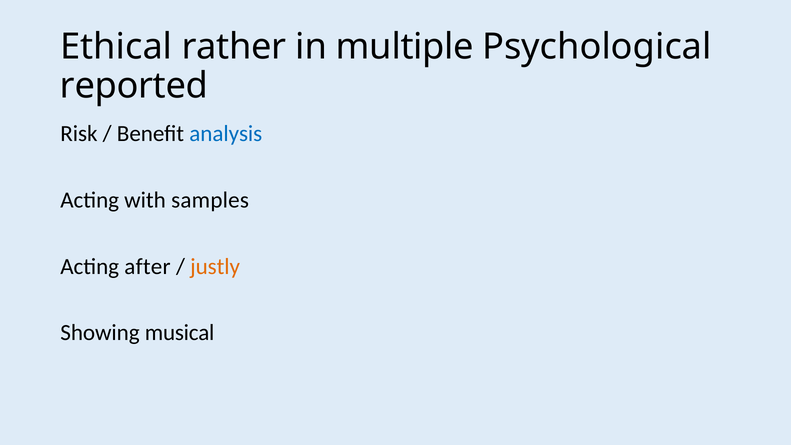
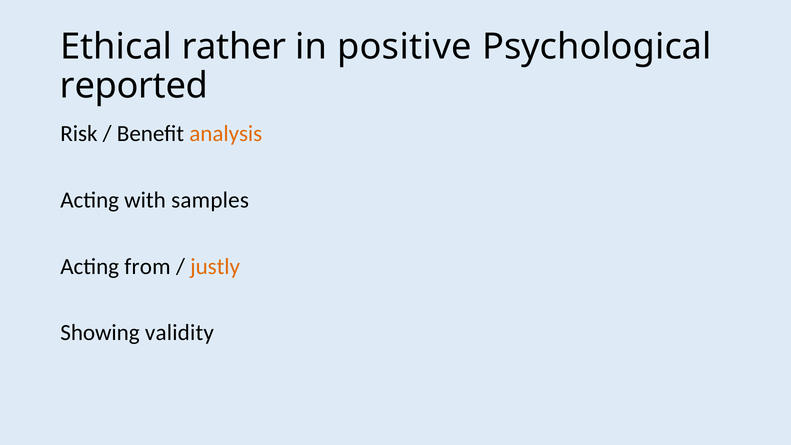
multiple: multiple -> positive
analysis colour: blue -> orange
after: after -> from
musical: musical -> validity
